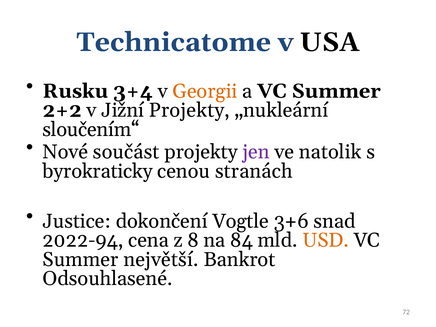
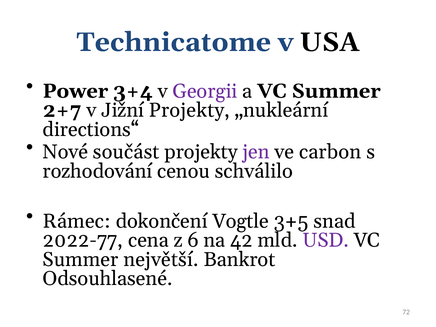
Rusku: Rusku -> Power
Georgii colour: orange -> purple
2+2: 2+2 -> 2+7
sloučením“: sloučením“ -> directions“
natolik: natolik -> carbon
byrokraticky: byrokraticky -> rozhodování
stranách: stranách -> schválilo
Justice: Justice -> Rámec
3+6: 3+6 -> 3+5
2022-94: 2022-94 -> 2022-77
8: 8 -> 6
84: 84 -> 42
USD colour: orange -> purple
